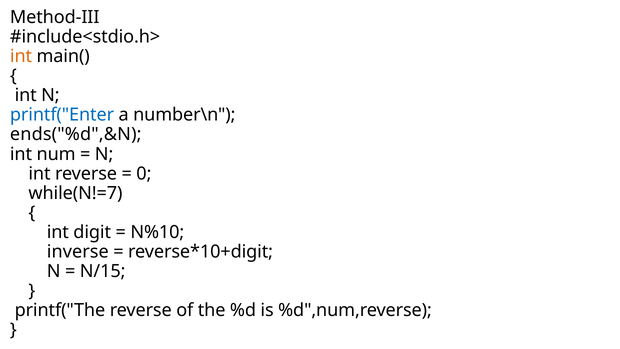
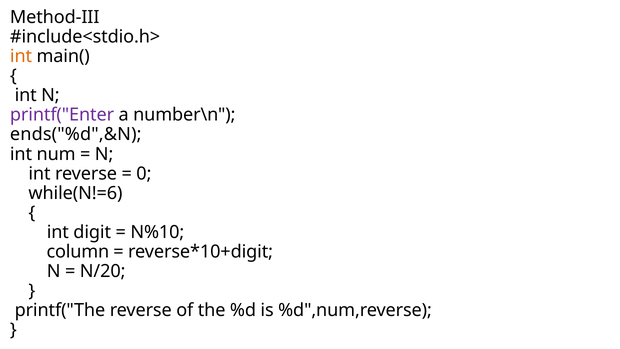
printf("Enter colour: blue -> purple
while(N!=7: while(N!=7 -> while(N!=6
inverse: inverse -> column
N/15: N/15 -> N/20
